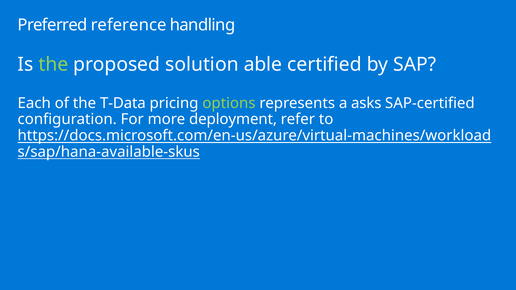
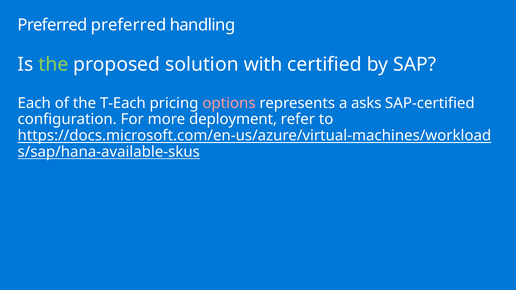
Preferred reference: reference -> preferred
able: able -> with
T-Data: T-Data -> T-Each
options colour: light green -> pink
